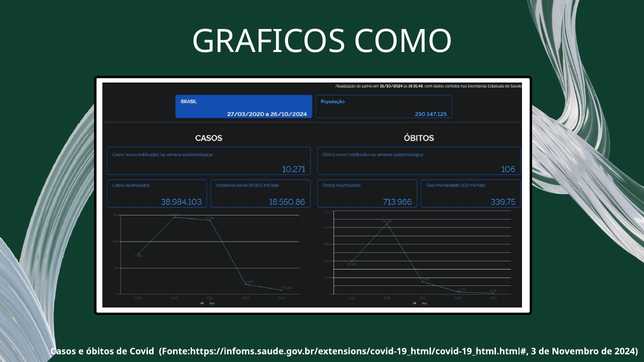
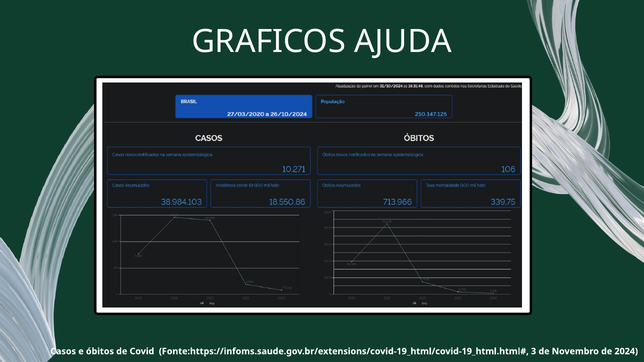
COMO: COMO -> AJUDA
